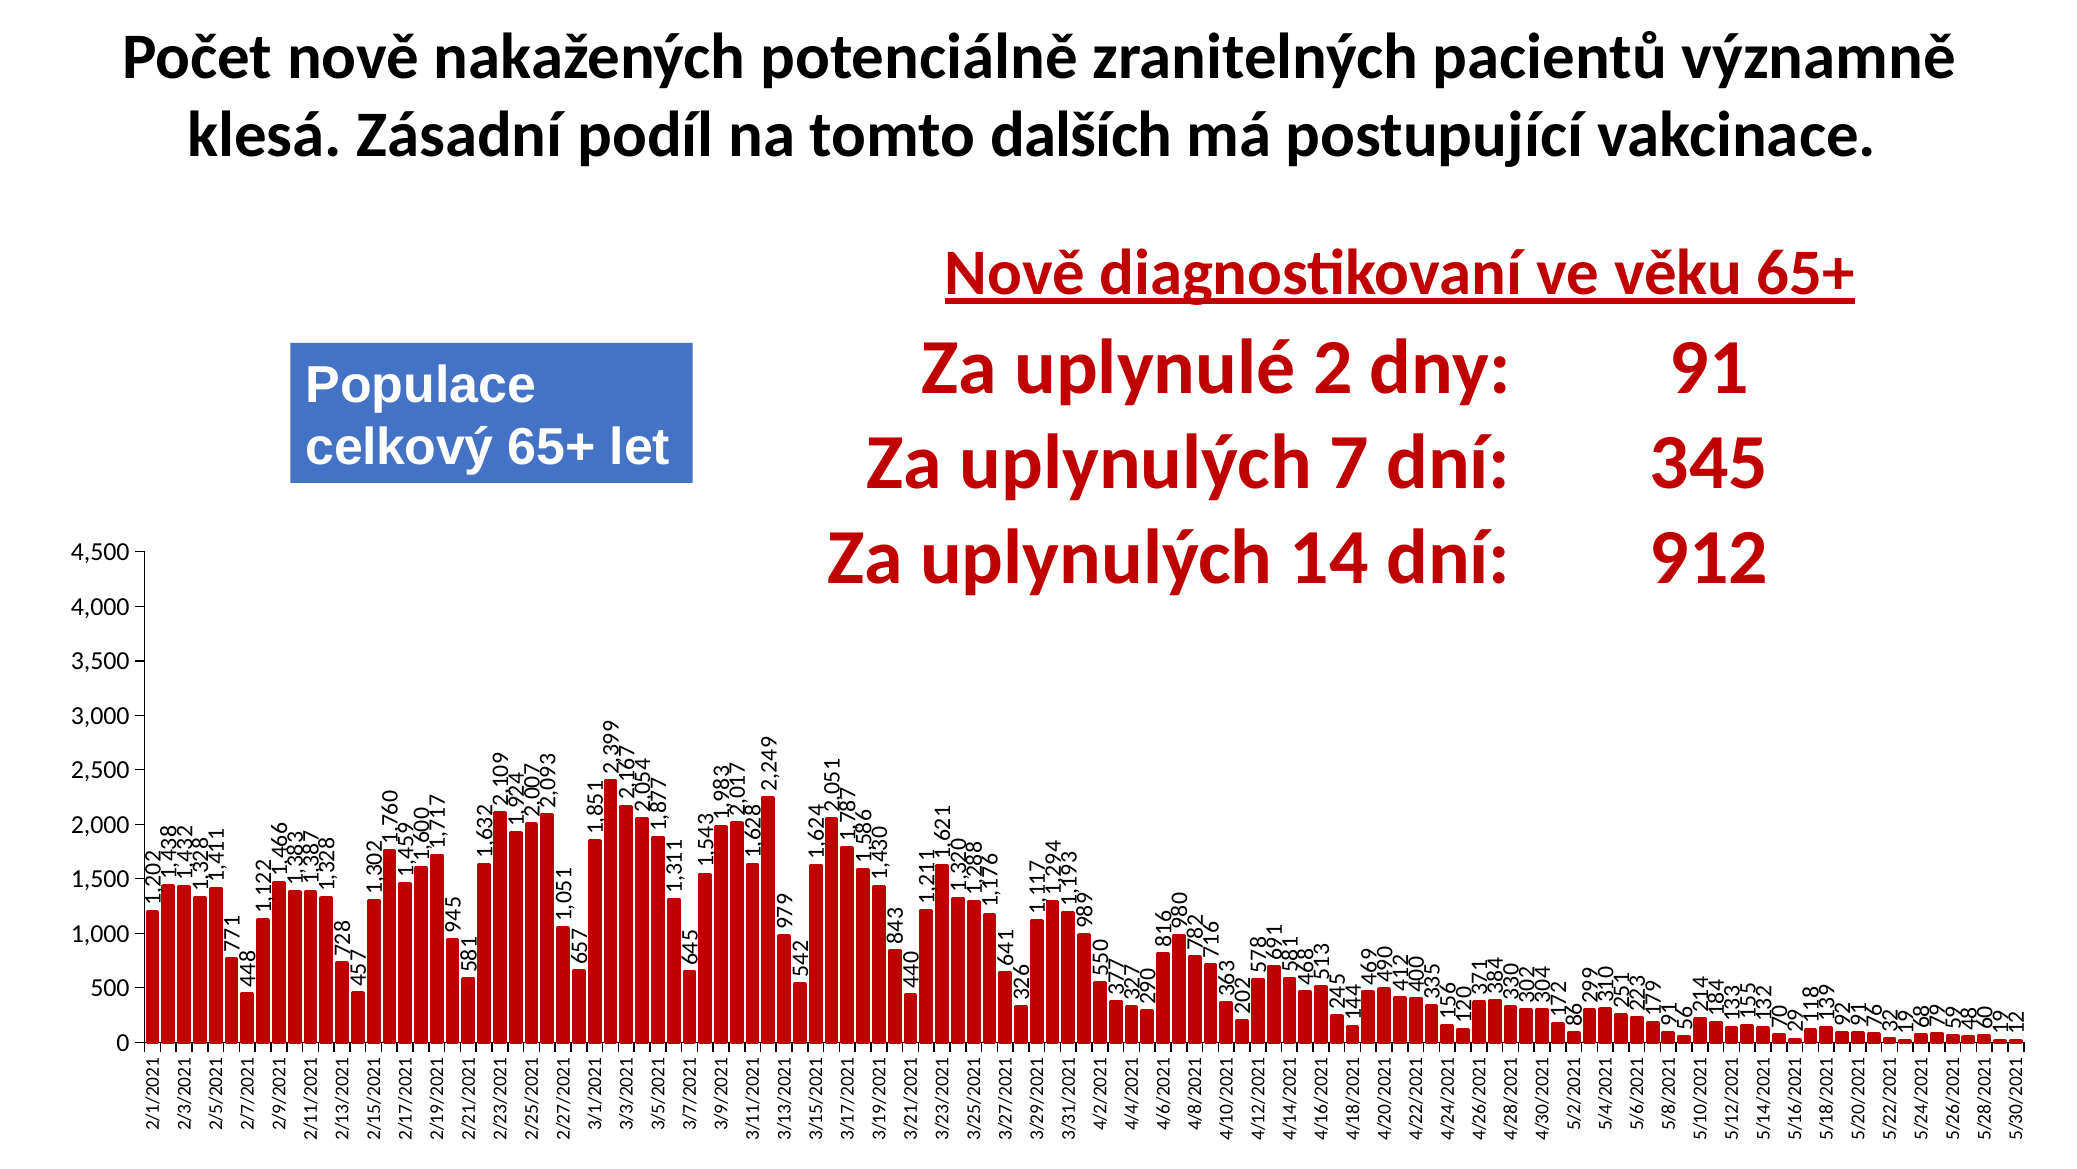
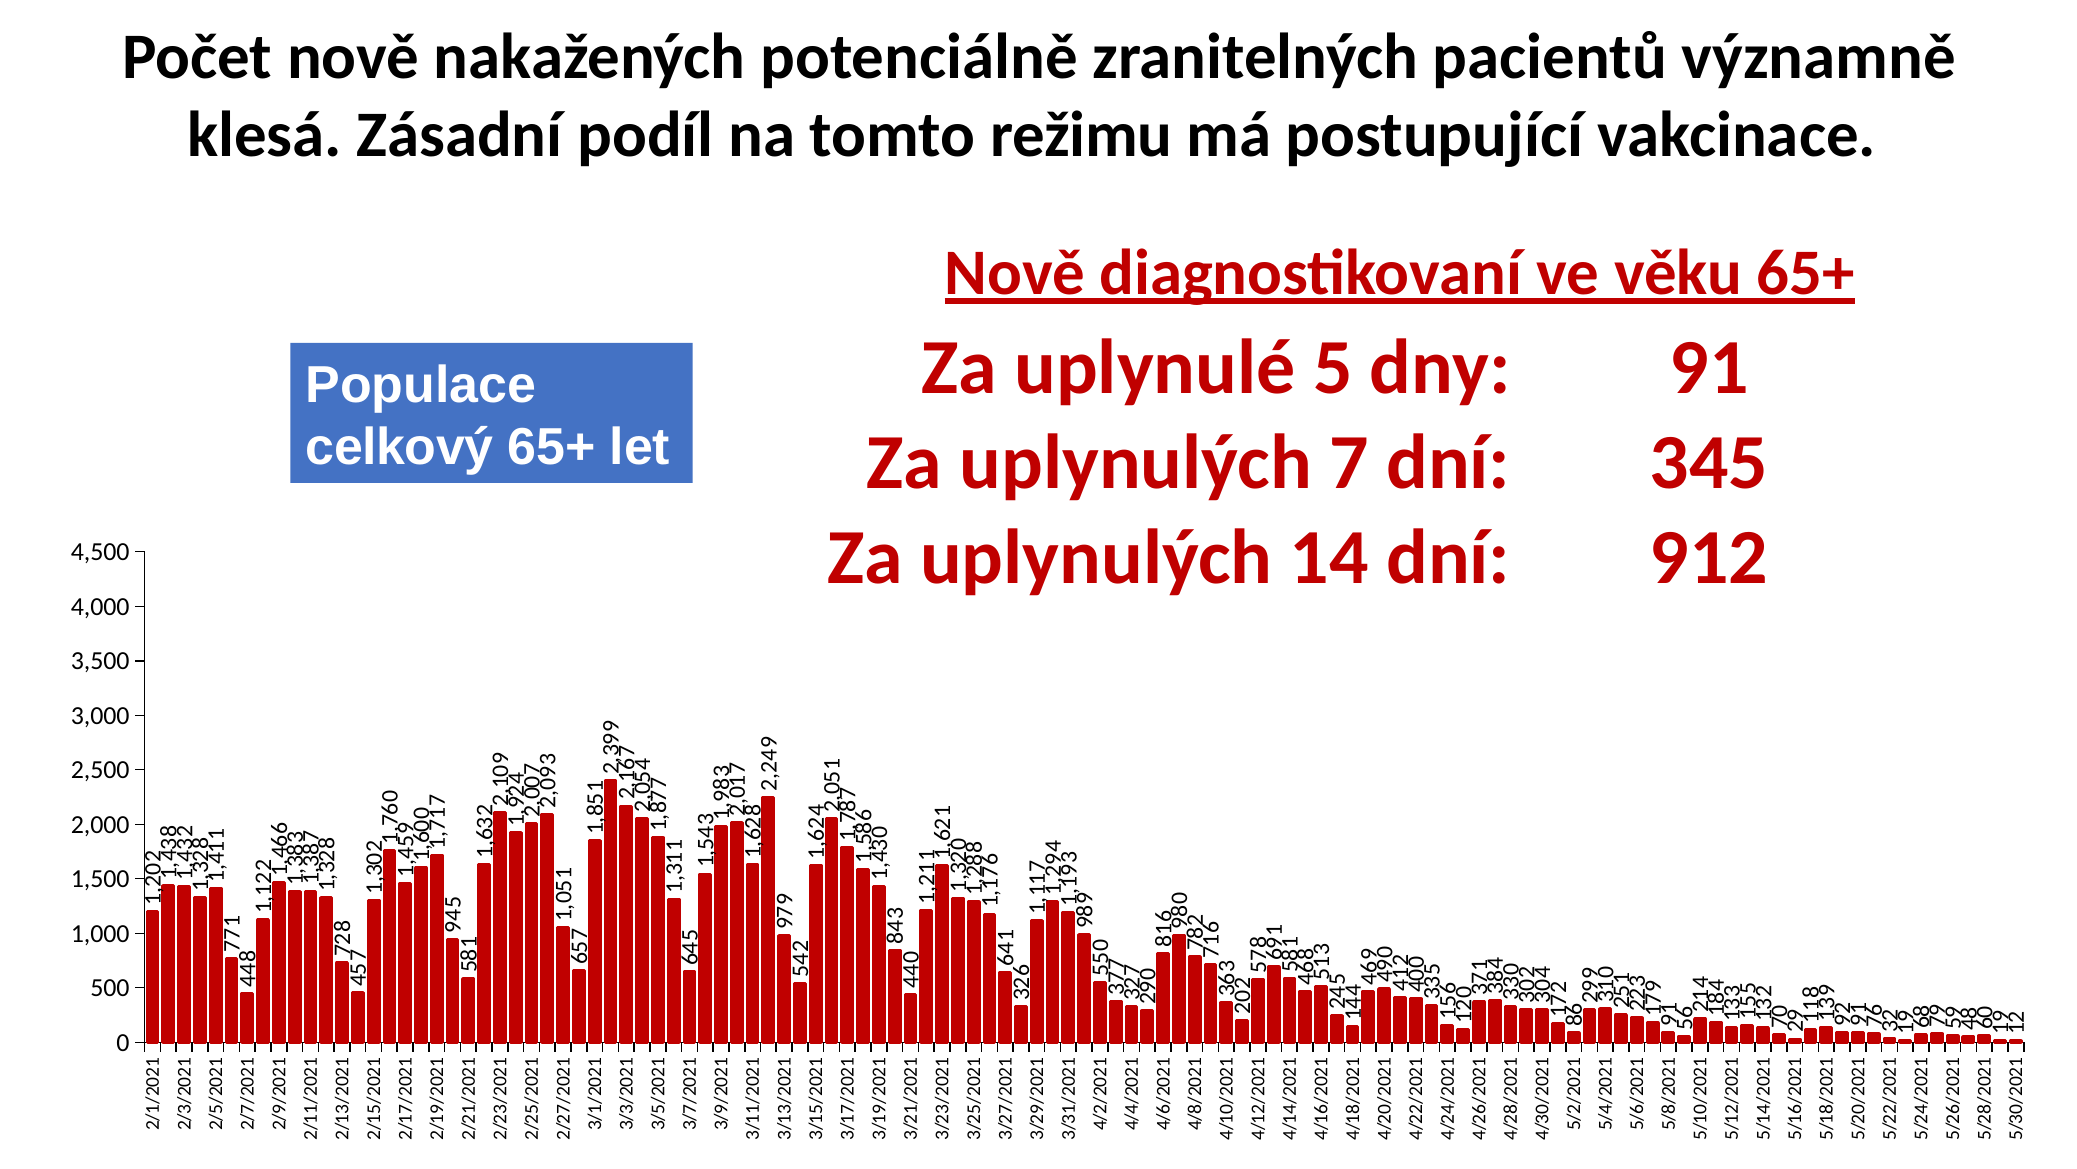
dalších: dalších -> režimu
uplynulé 2: 2 -> 5
